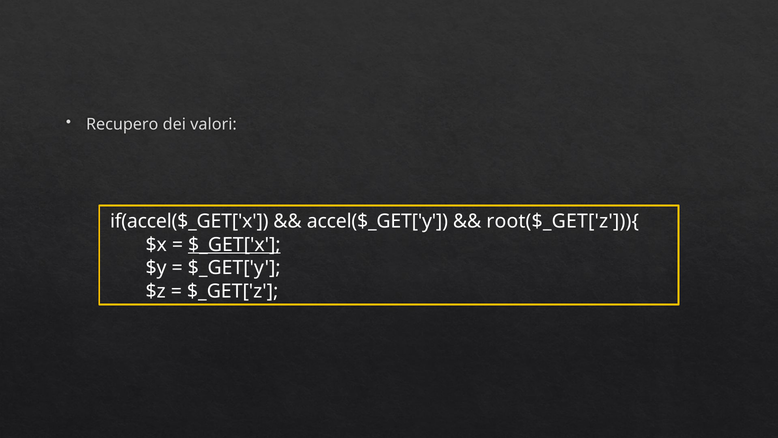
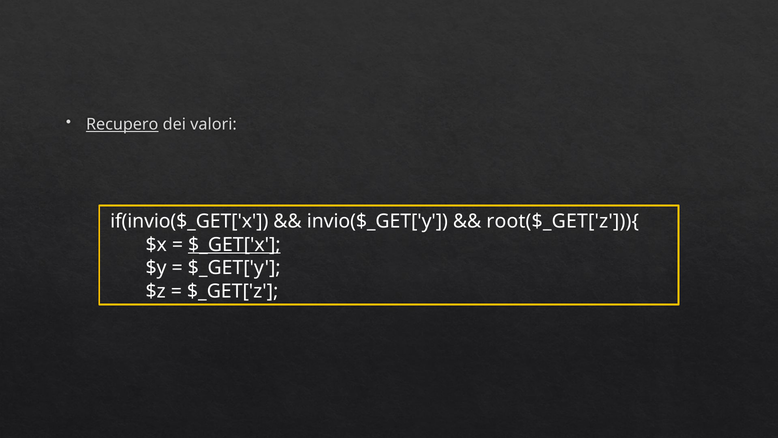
Recupero underline: none -> present
if(accel($_GET['x: if(accel($_GET['x -> if(invio($_GET['x
accel($_GET['y: accel($_GET['y -> invio($_GET['y
